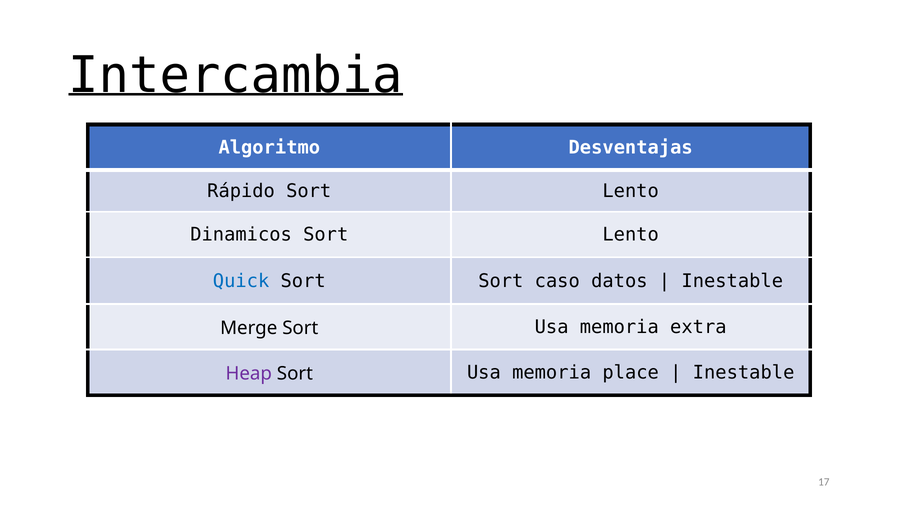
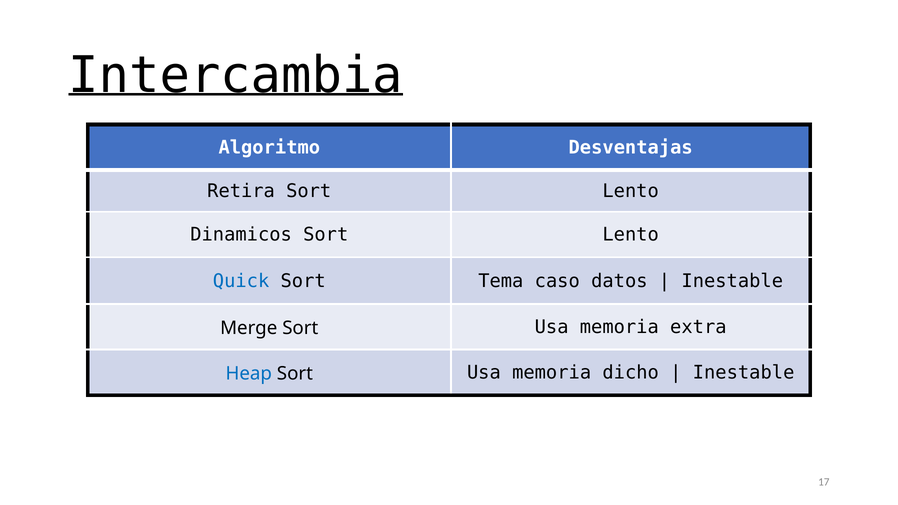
Rápido: Rápido -> Retira
Sort Sort: Sort -> Tema
Heap colour: purple -> blue
place: place -> dicho
